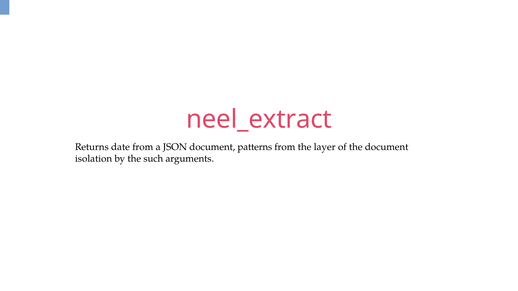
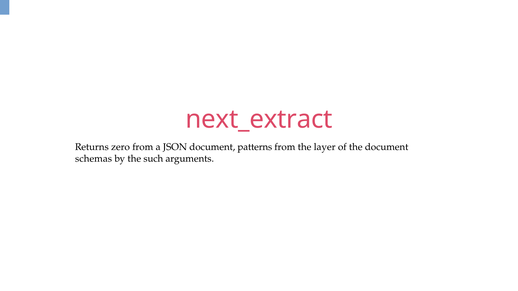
neel_extract: neel_extract -> next_extract
date: date -> zero
isolation: isolation -> schemas
